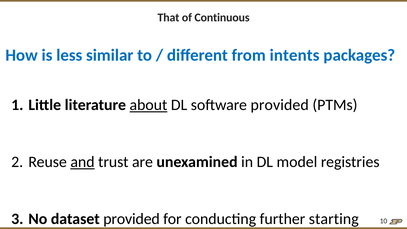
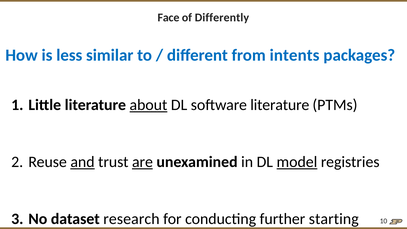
That: That -> Face
Continuous: Continuous -> Differently
software provided: provided -> literature
are underline: none -> present
model underline: none -> present
dataset provided: provided -> research
